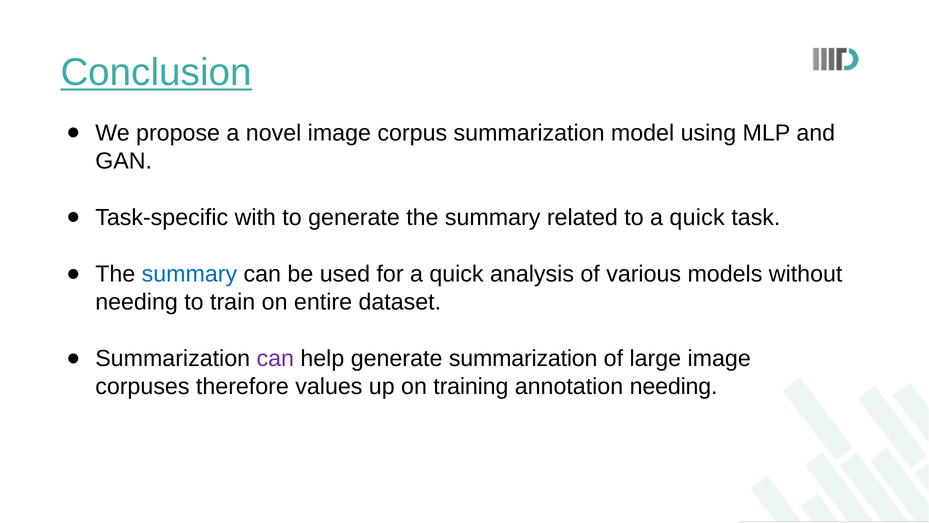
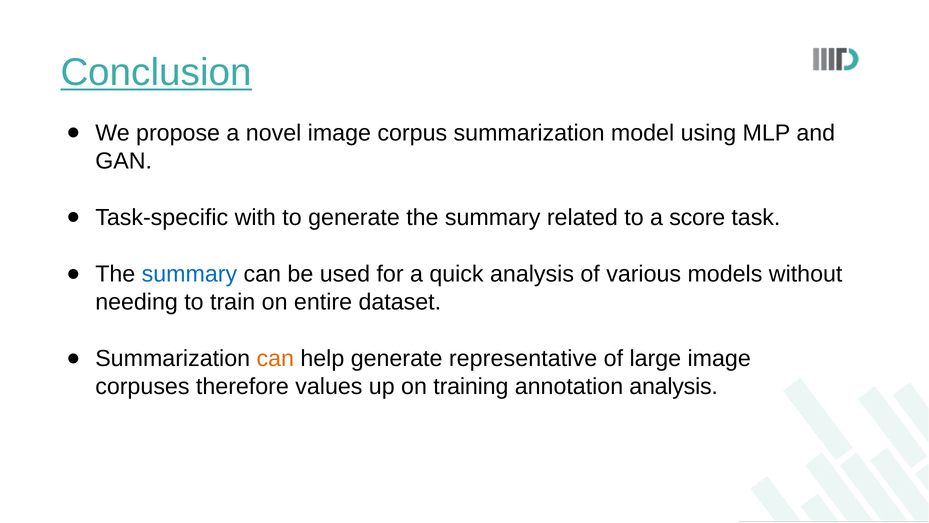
to a quick: quick -> score
can at (275, 358) colour: purple -> orange
generate summarization: summarization -> representative
annotation needing: needing -> analysis
